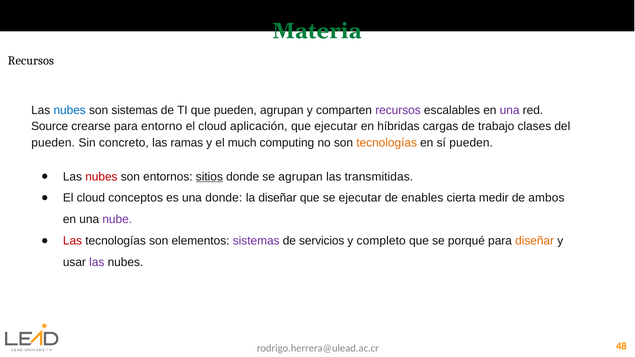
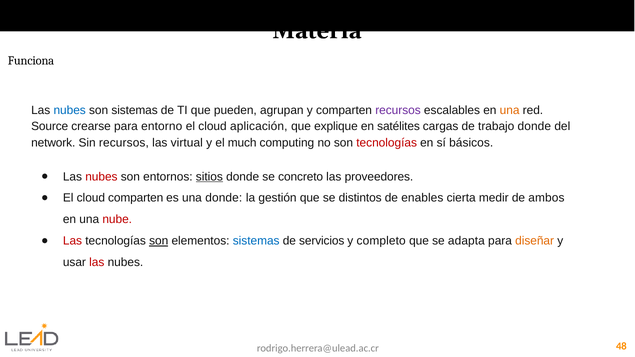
Materia colour: green -> black
Recursos at (31, 61): Recursos -> Funciona
una at (510, 110) colour: purple -> orange
que ejecutar: ejecutar -> explique
híbridas: híbridas -> satélites
trabajo clases: clases -> donde
pueden at (53, 143): pueden -> network
Sin concreto: concreto -> recursos
ramas: ramas -> virtual
tecnologías at (387, 143) colour: orange -> red
sí pueden: pueden -> básicos
se agrupan: agrupan -> concreto
transmitidas: transmitidas -> proveedores
cloud conceptos: conceptos -> comparten
la diseñar: diseñar -> gestión
se ejecutar: ejecutar -> distintos
nube colour: purple -> red
son at (159, 241) underline: none -> present
sistemas at (256, 241) colour: purple -> blue
porqué: porqué -> adapta
las at (97, 262) colour: purple -> red
